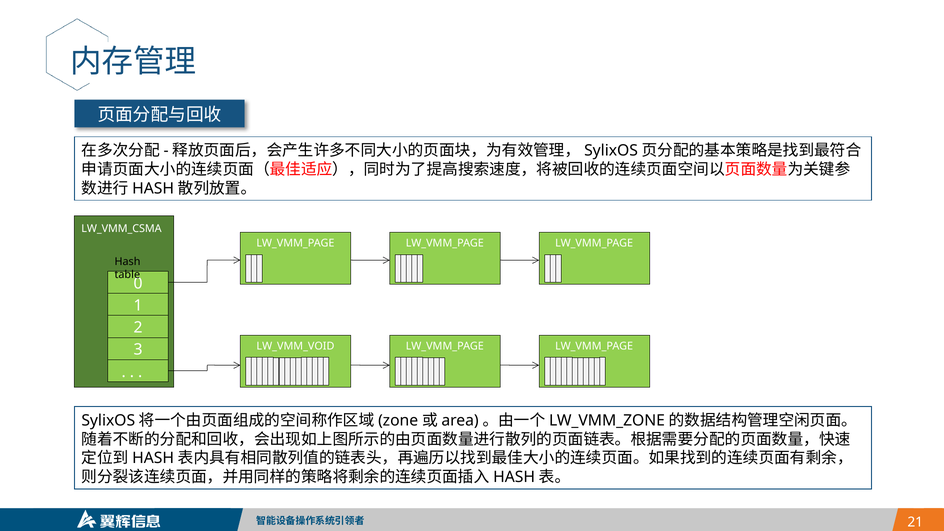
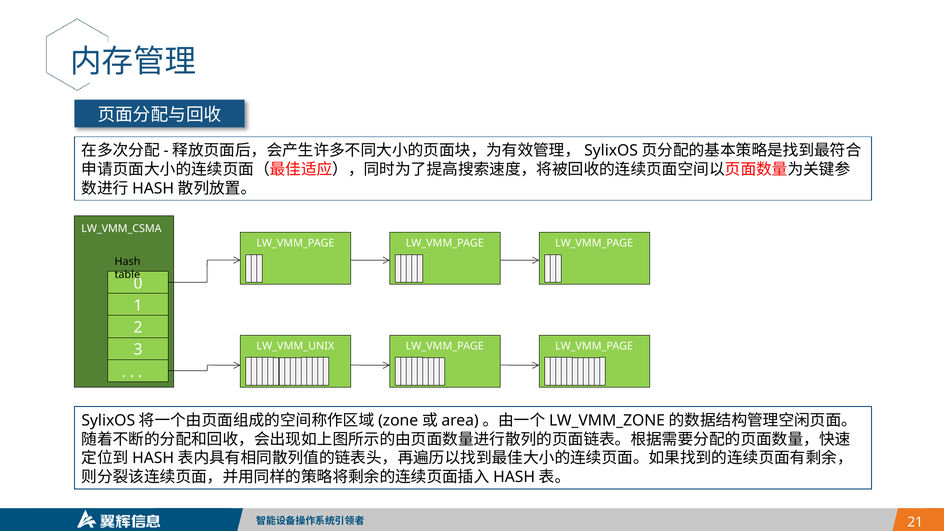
LW_VMM_VOID: LW_VMM_VOID -> LW_VMM_UNIX
